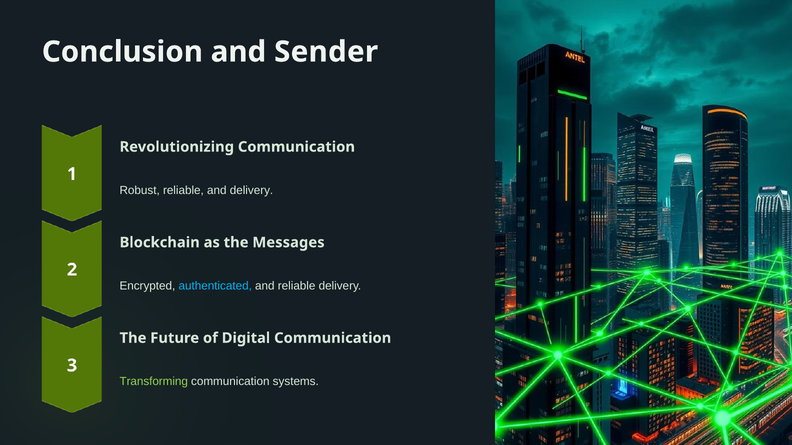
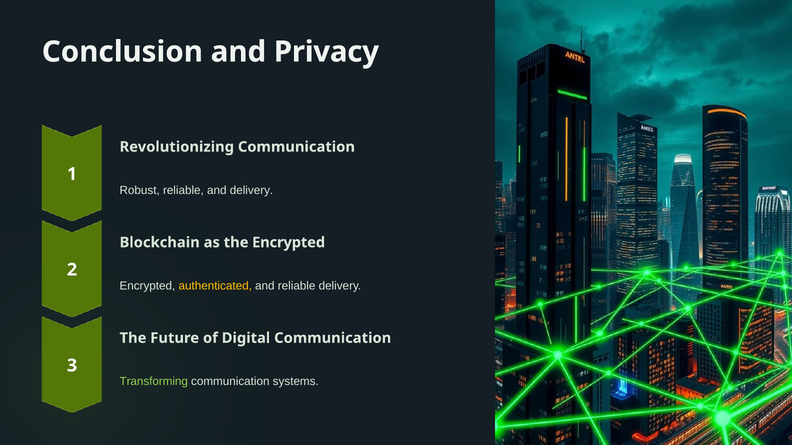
Sender: Sender -> Privacy
the Messages: Messages -> Encrypted
authenticated colour: light blue -> yellow
